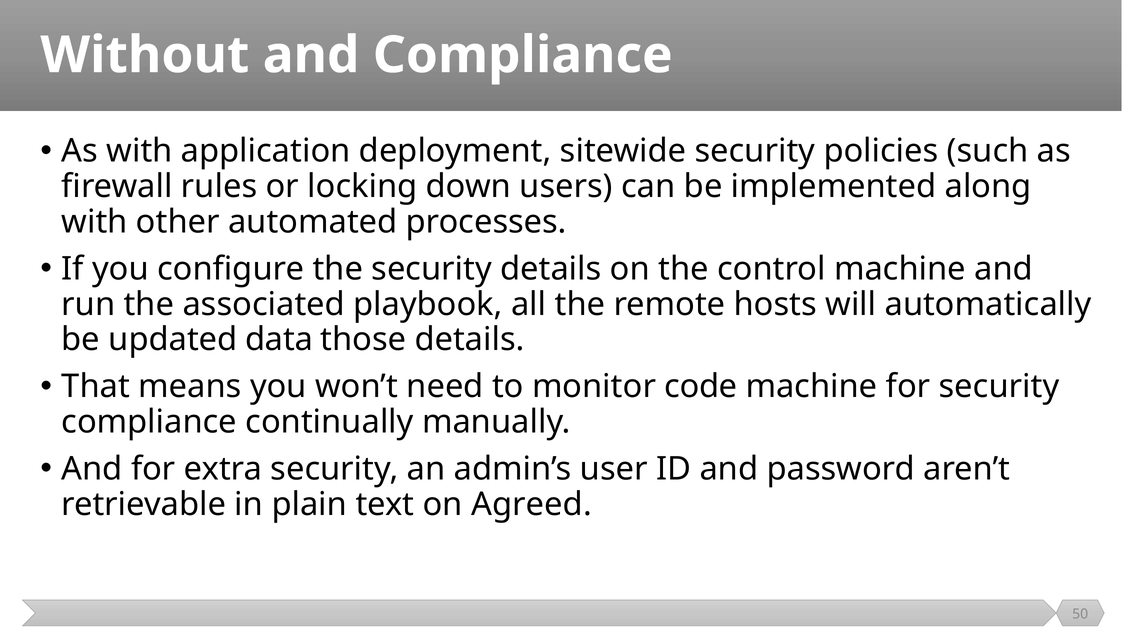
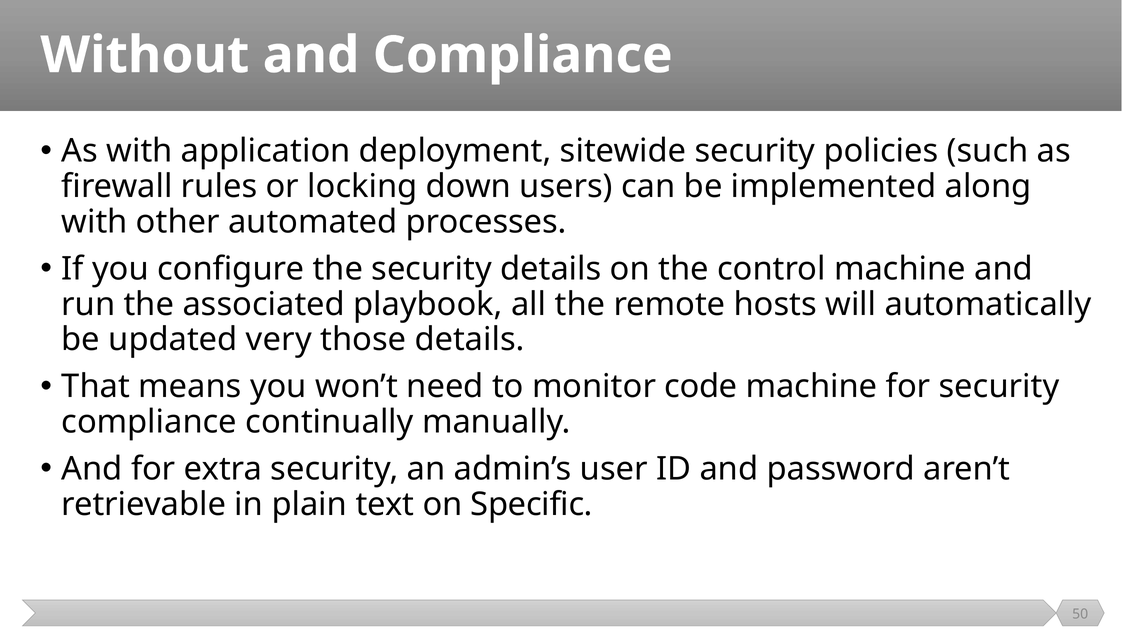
data: data -> very
Agreed: Agreed -> Specific
